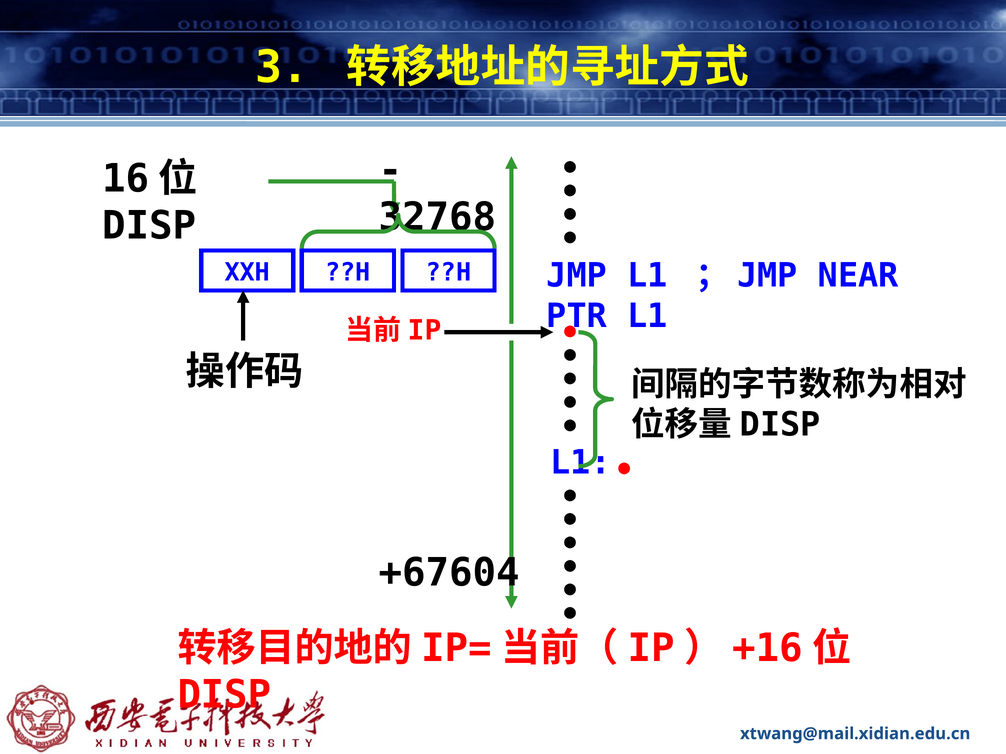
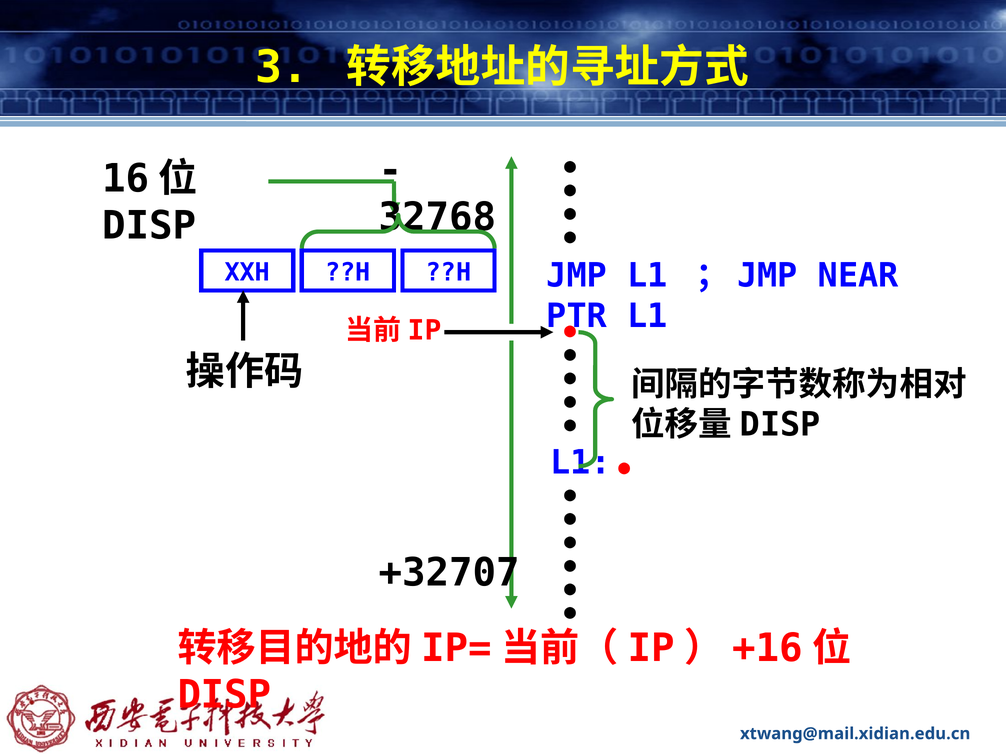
+67604: +67604 -> +32707
